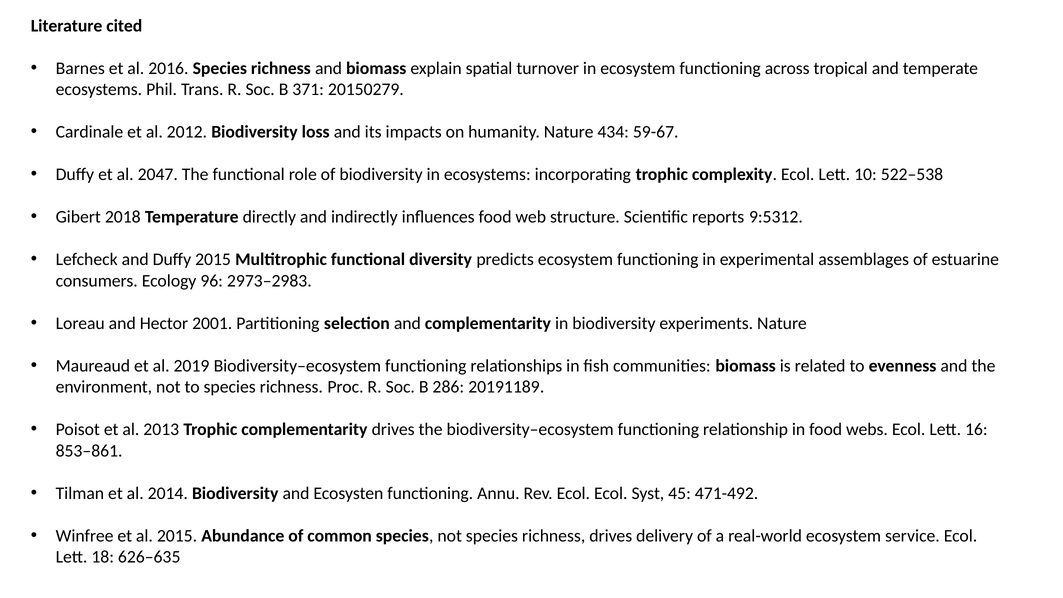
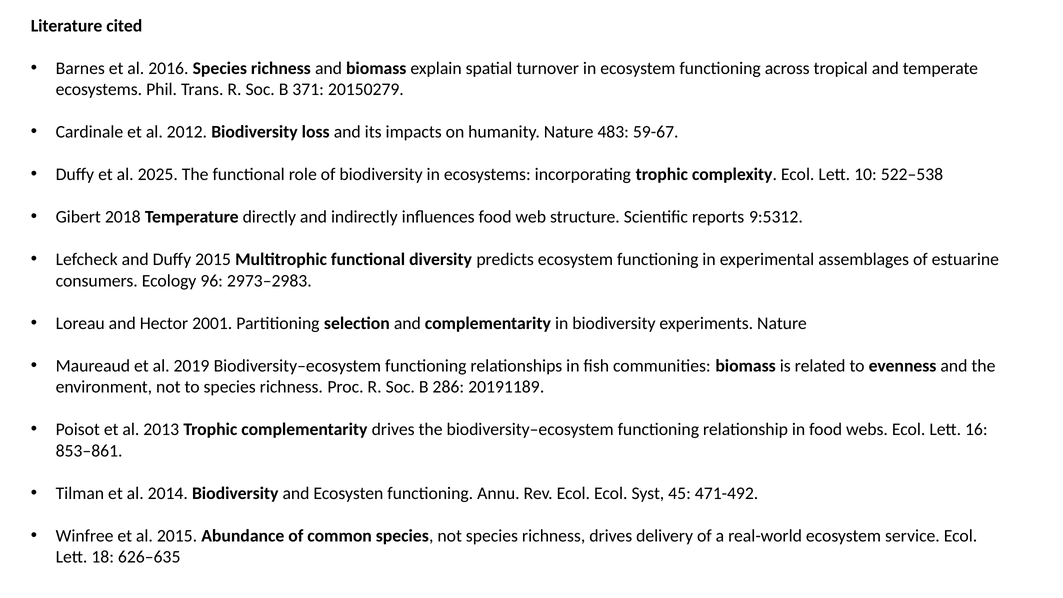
434: 434 -> 483
2047: 2047 -> 2025
